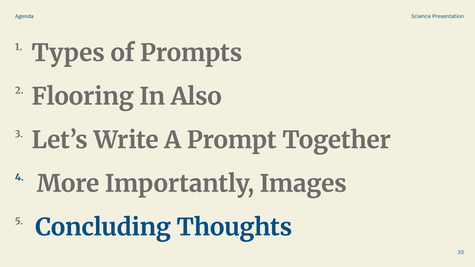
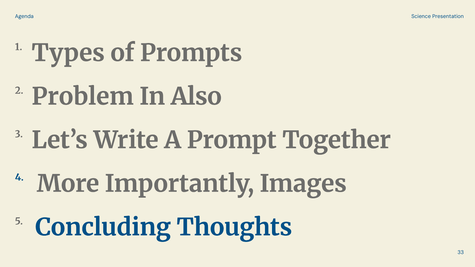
Flooring: Flooring -> Problem
